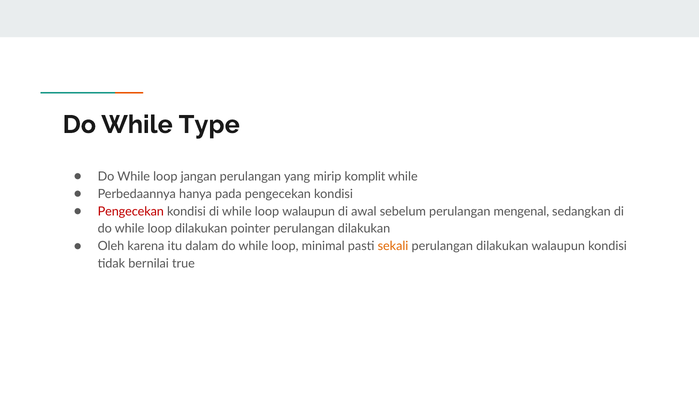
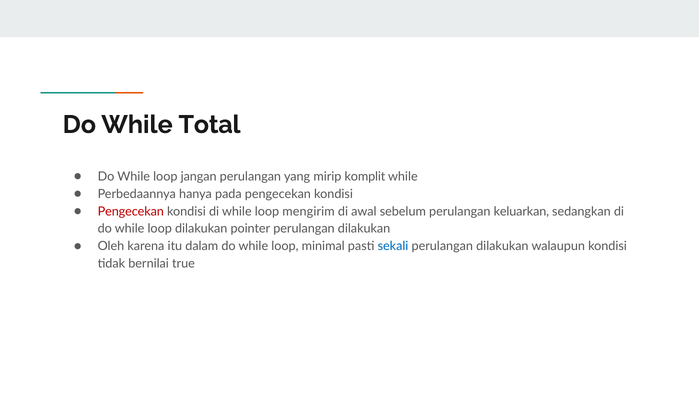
Type: Type -> Total
loop walaupun: walaupun -> mengirim
mengenal: mengenal -> keluarkan
sekali colour: orange -> blue
